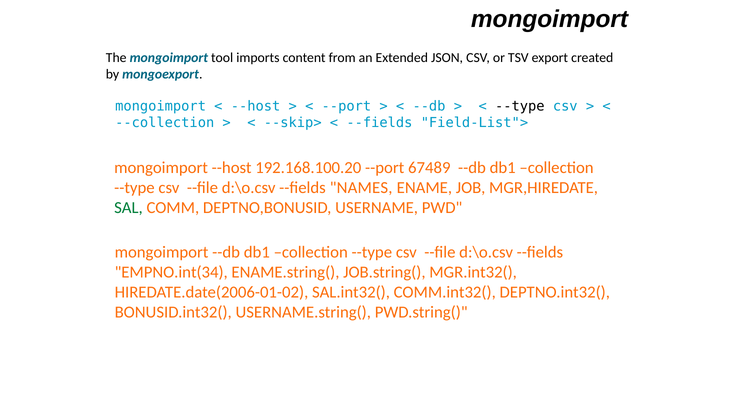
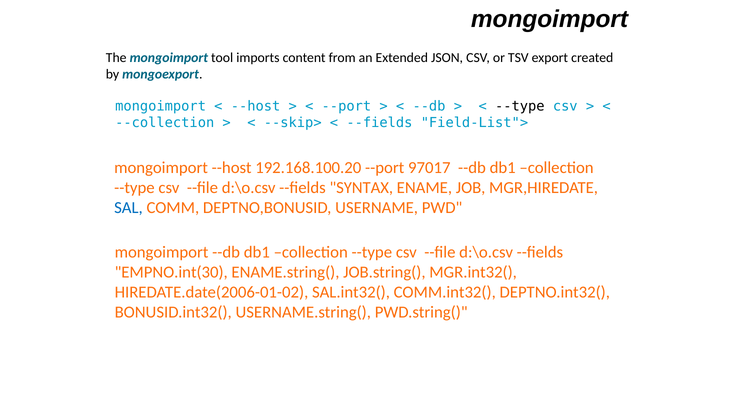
67489: 67489 -> 97017
NAMES: NAMES -> SYNTAX
SAL colour: green -> blue
EMPNO.int(34: EMPNO.int(34 -> EMPNO.int(30
